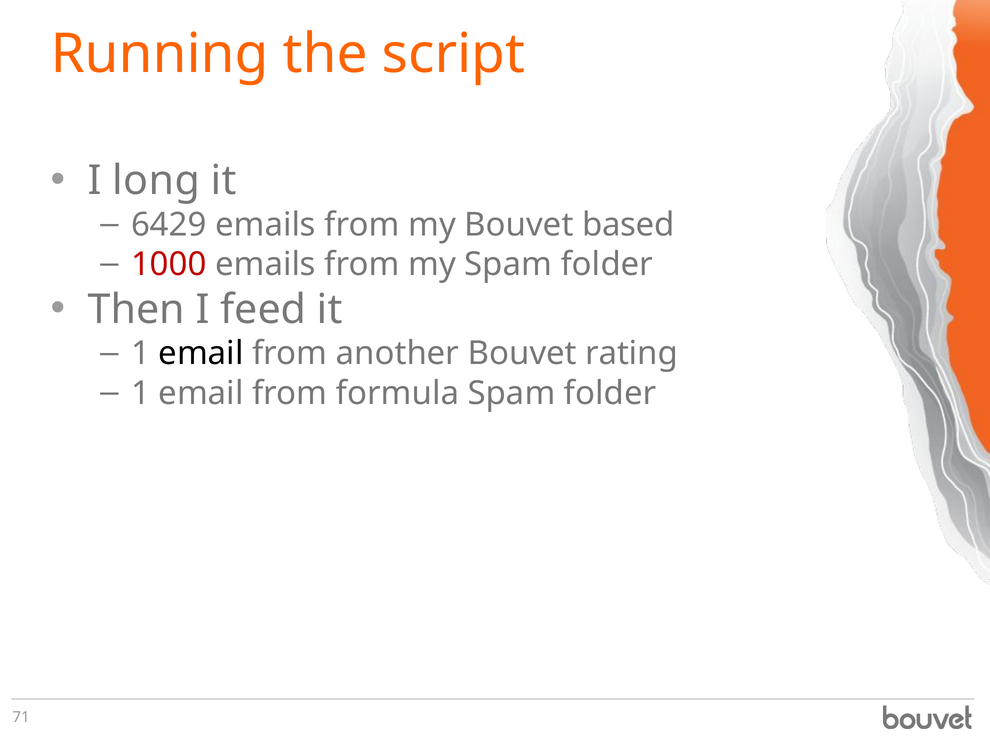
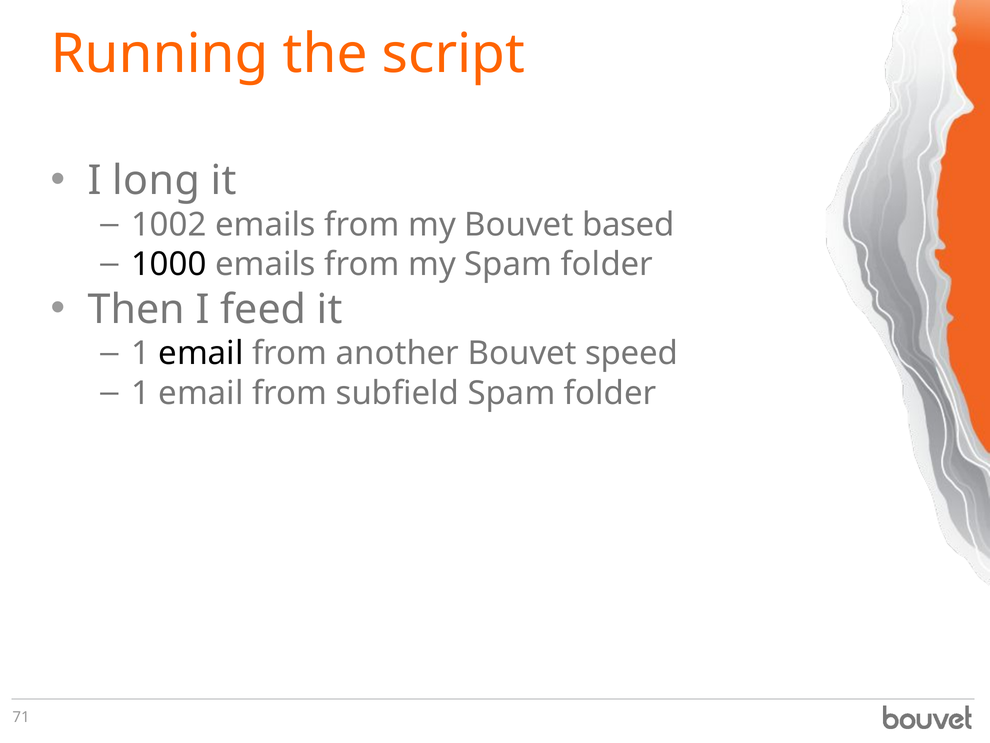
6429: 6429 -> 1002
1000 colour: red -> black
rating: rating -> speed
formula: formula -> subfield
